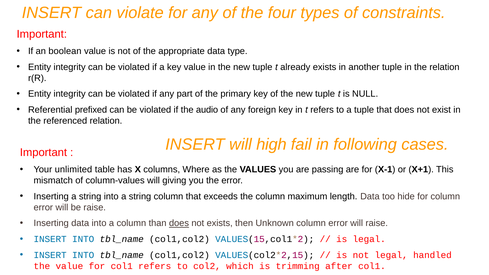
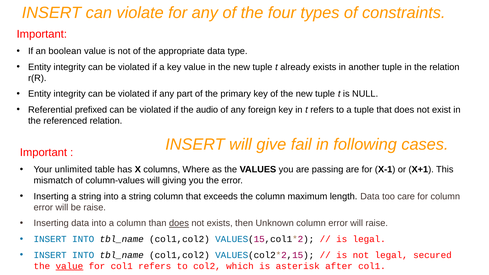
high: high -> give
hide: hide -> care
handled: handled -> secured
value at (69, 266) underline: none -> present
trimming: trimming -> asterisk
